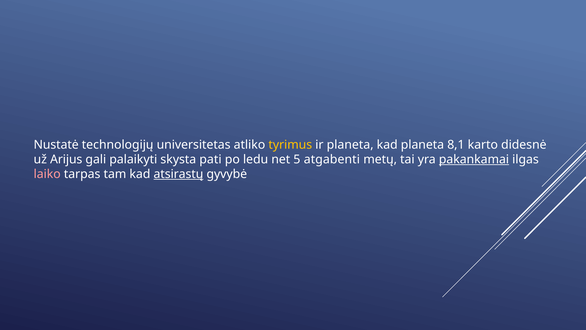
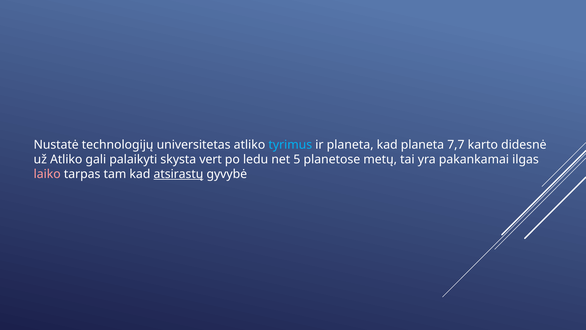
tyrimus colour: yellow -> light blue
8,1: 8,1 -> 7,7
už Arijus: Arijus -> Atliko
pati: pati -> vert
atgabenti: atgabenti -> planetose
pakankamai underline: present -> none
